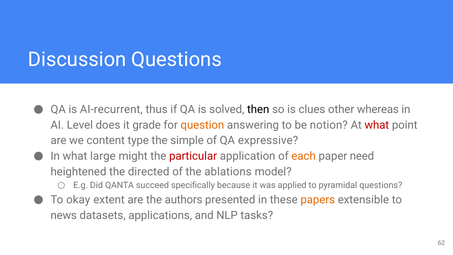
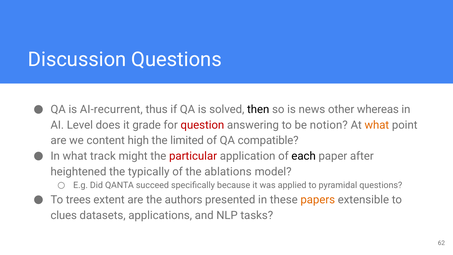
clues: clues -> news
question colour: orange -> red
what at (377, 125) colour: red -> orange
type: type -> high
simple: simple -> limited
expressive: expressive -> compatible
large: large -> track
each colour: orange -> black
need: need -> after
directed: directed -> typically
okay: okay -> trees
news: news -> clues
